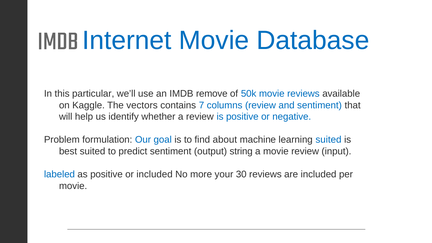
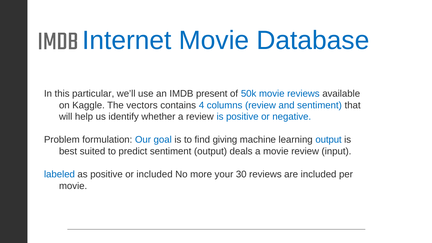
remove: remove -> present
7: 7 -> 4
about: about -> giving
learning suited: suited -> output
string: string -> deals
